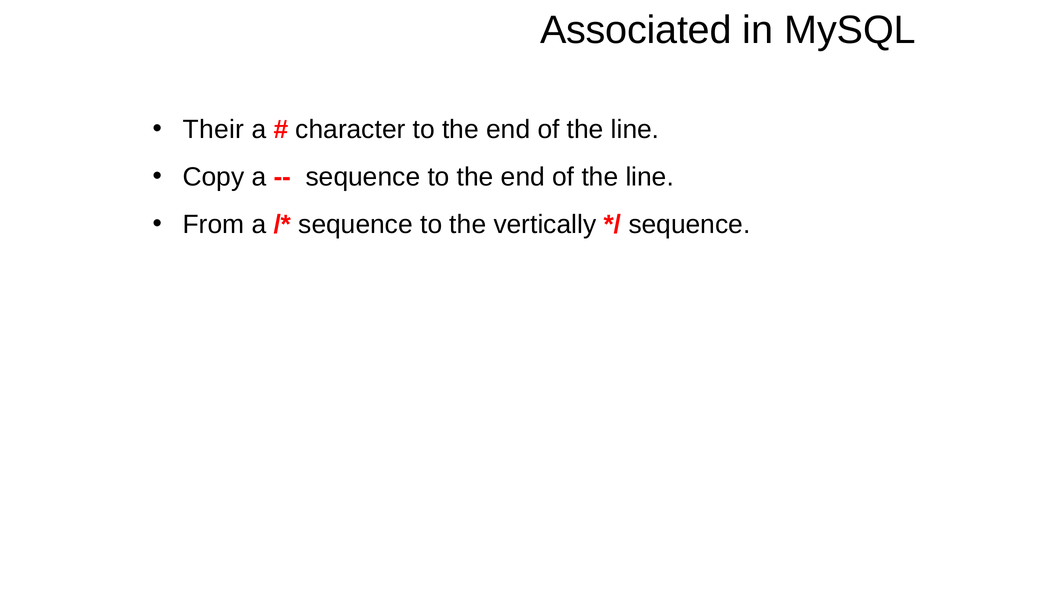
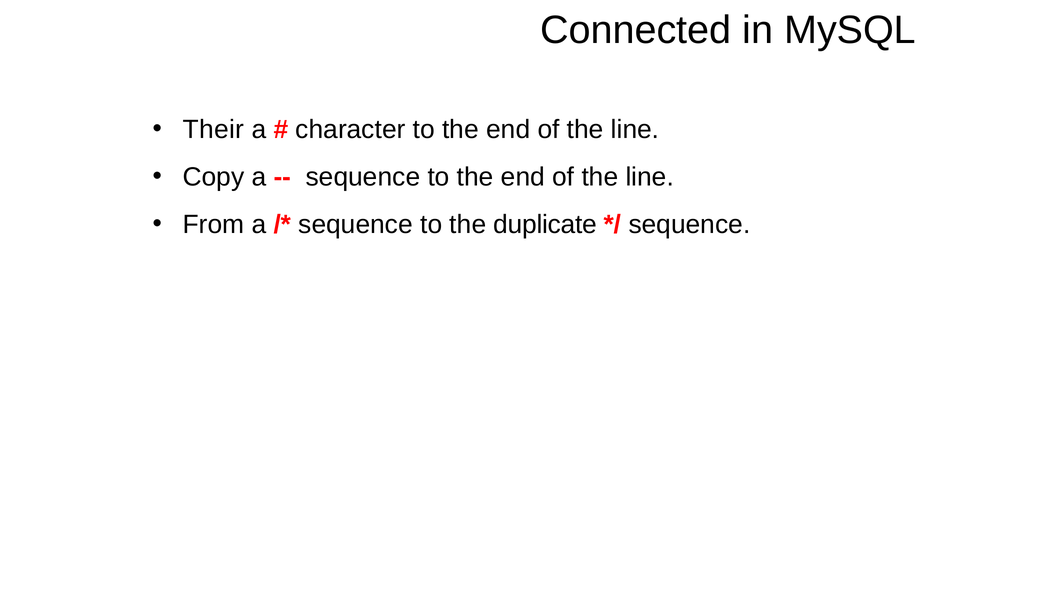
Associated: Associated -> Connected
vertically: vertically -> duplicate
